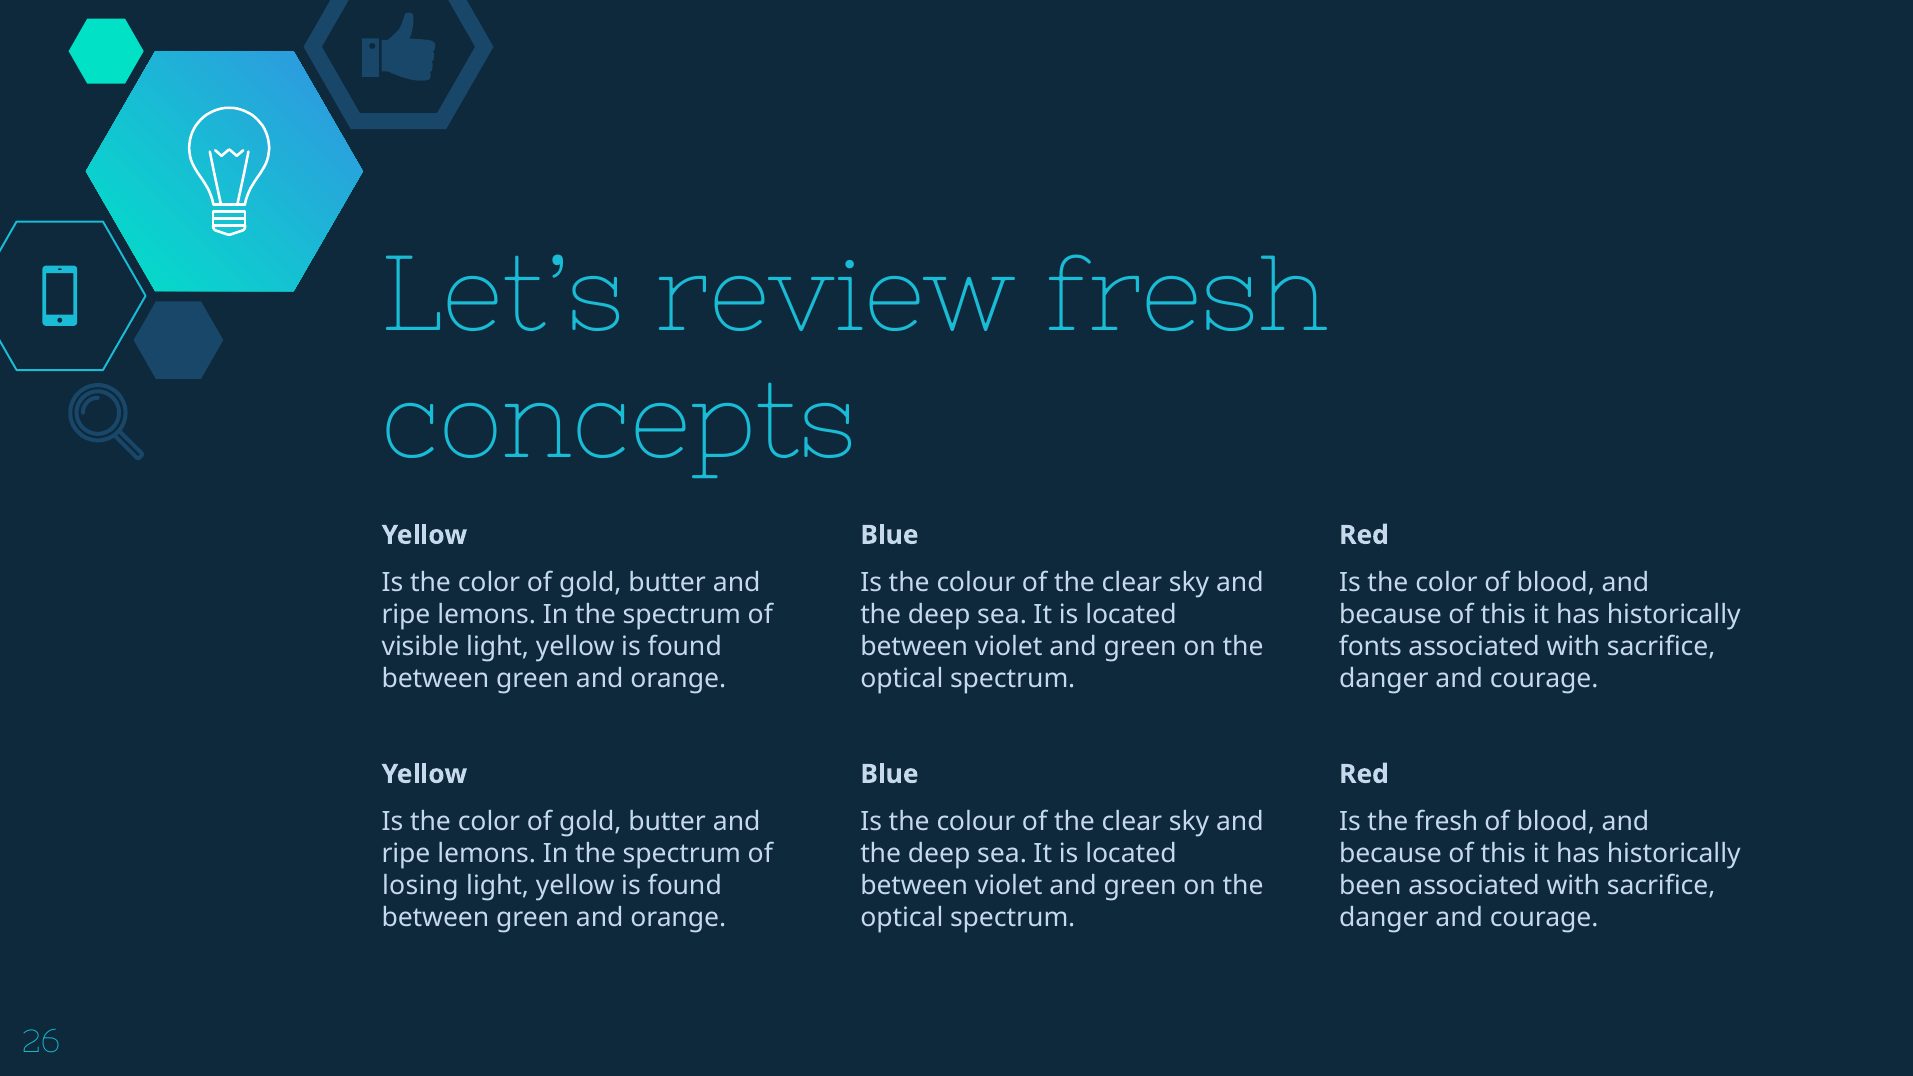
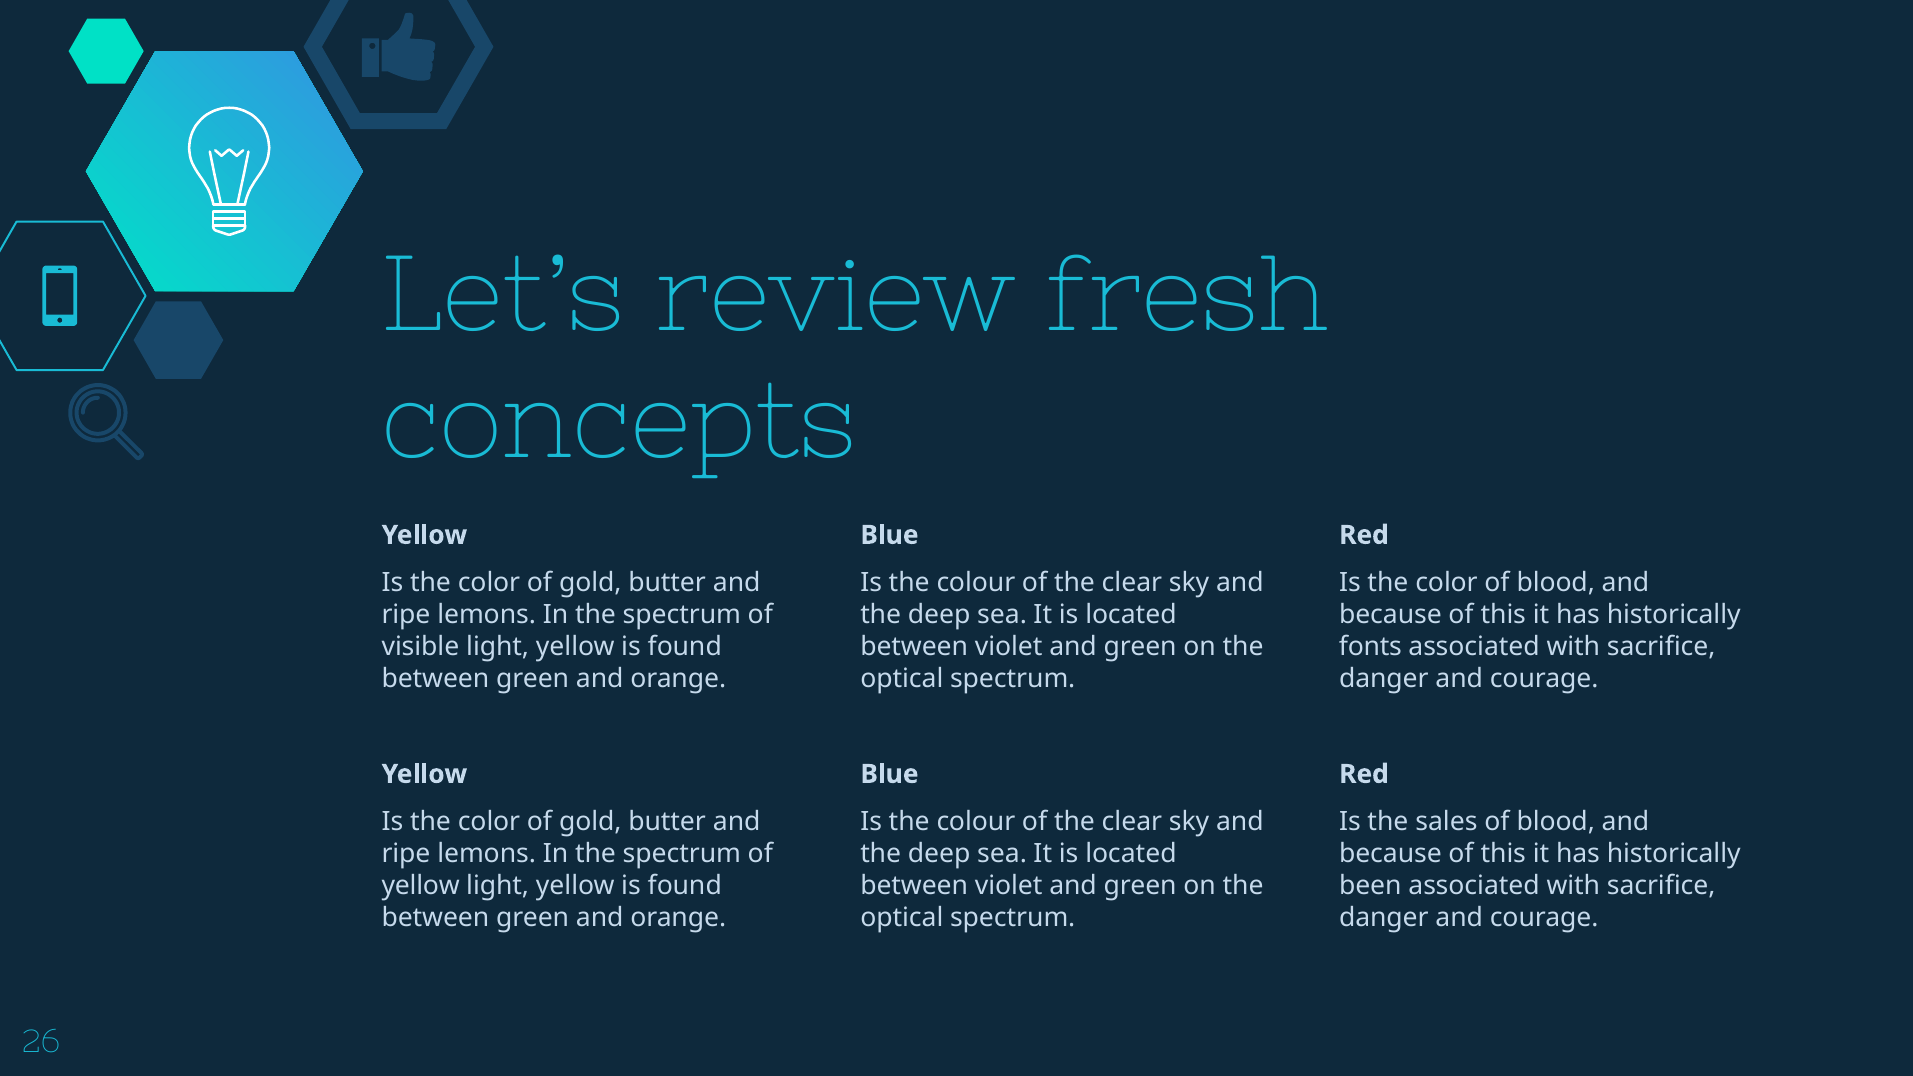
the fresh: fresh -> sales
losing at (420, 886): losing -> yellow
